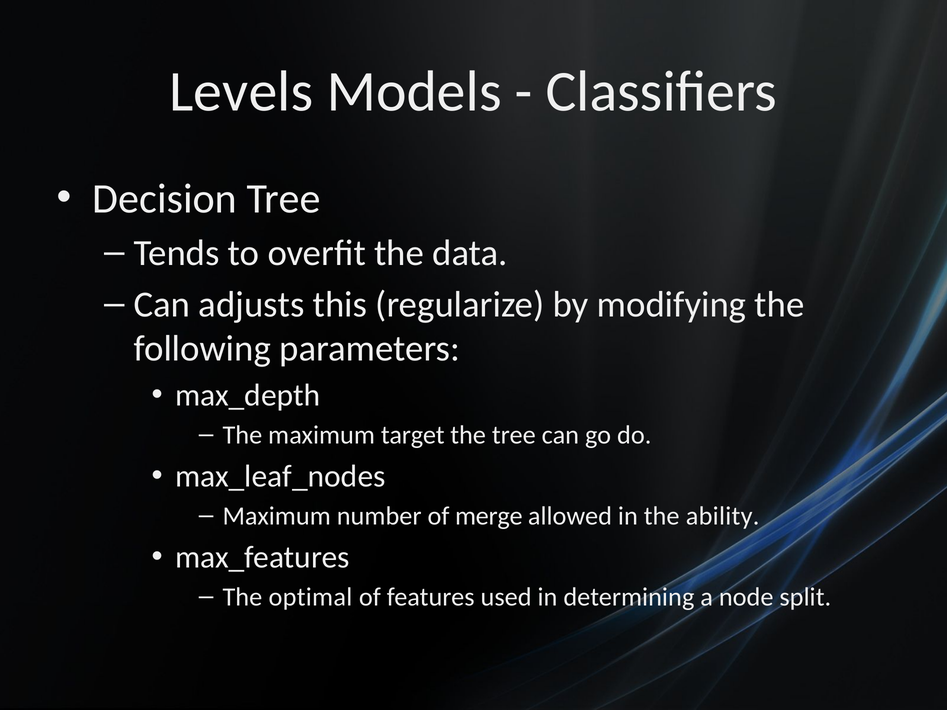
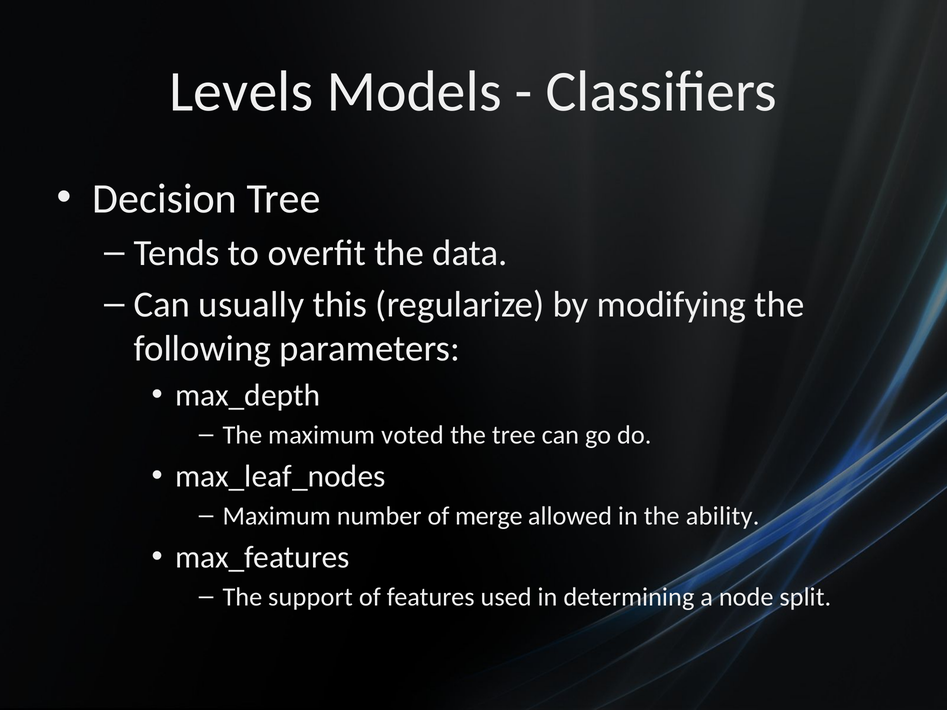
adjusts: adjusts -> usually
target: target -> voted
optimal: optimal -> support
